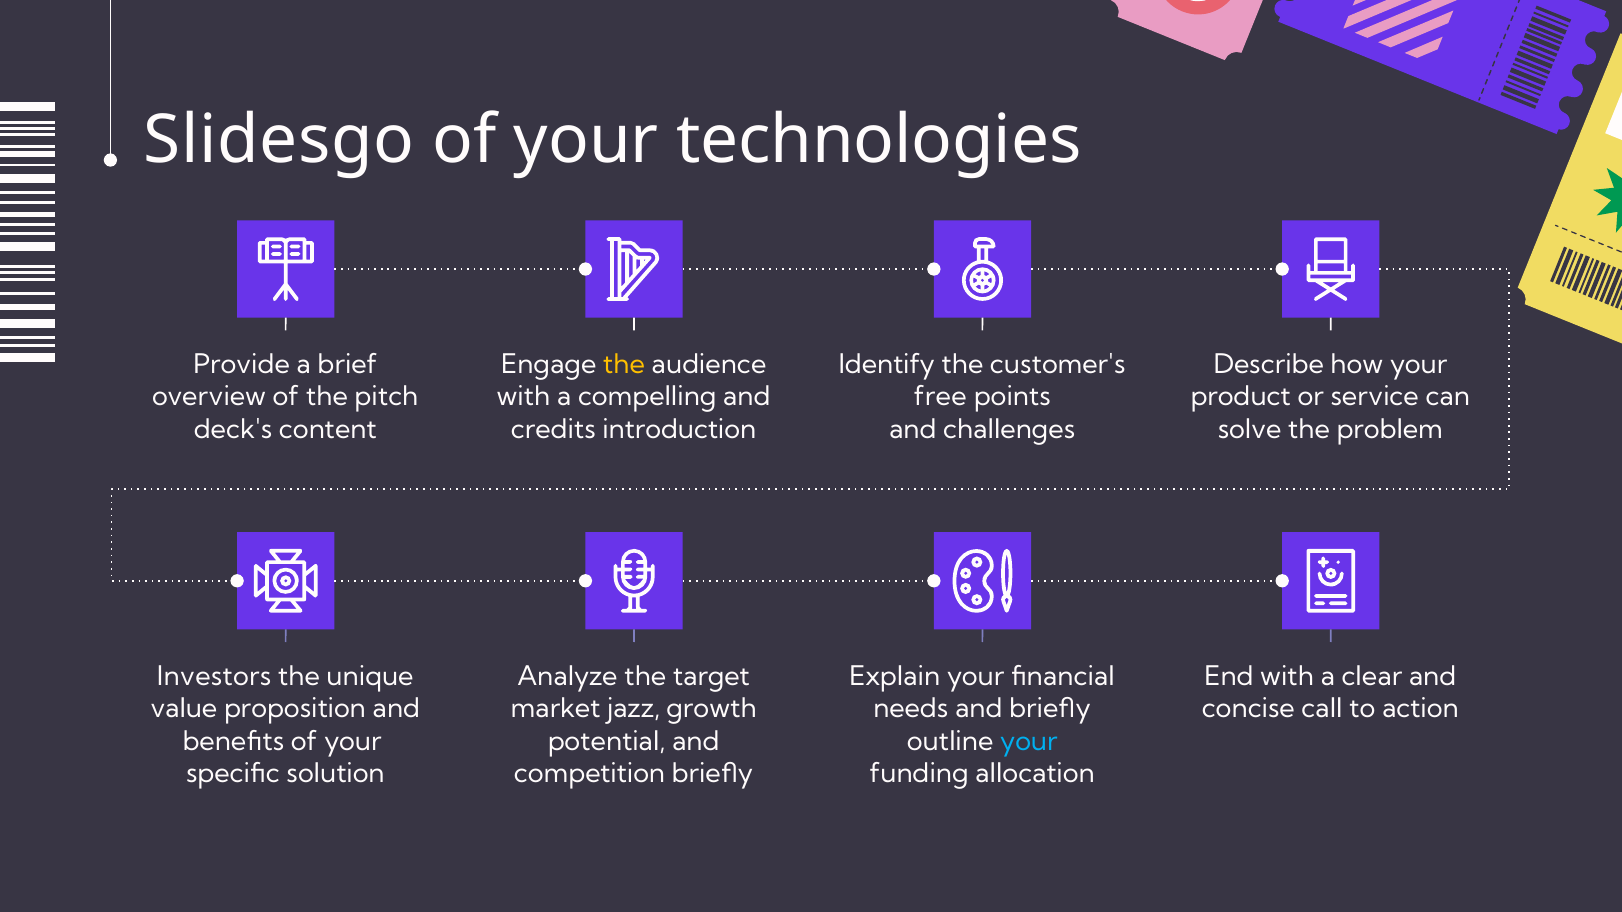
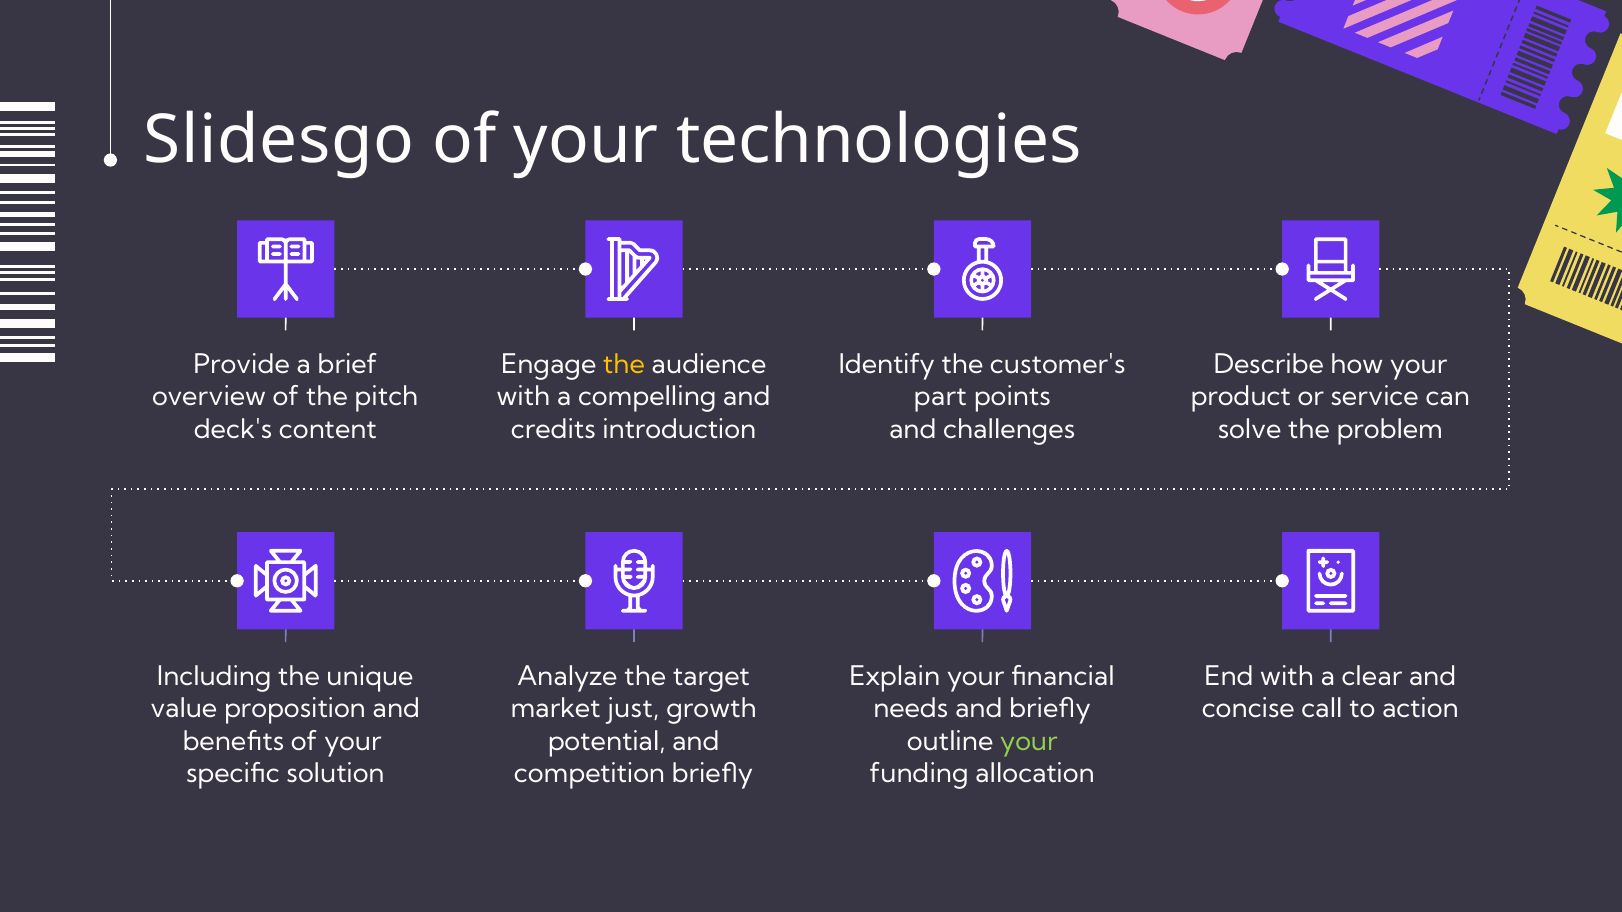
free: free -> part
Investors: Investors -> Including
jazz: jazz -> just
your at (1029, 741) colour: light blue -> light green
